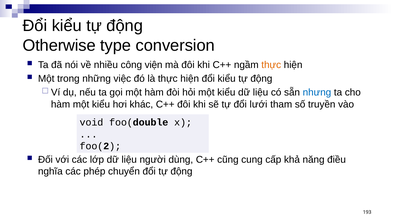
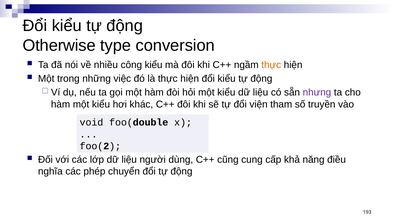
công viện: viện -> kiểu
nhưng colour: blue -> purple
lưới: lưới -> viện
